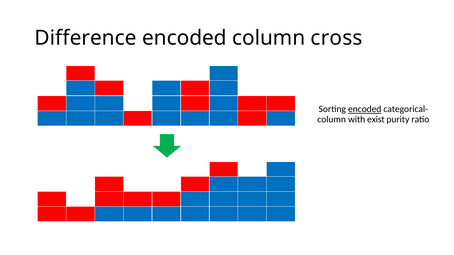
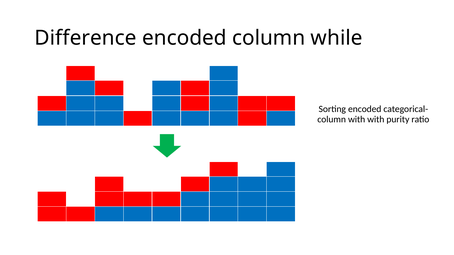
cross: cross -> while
encoded at (365, 109) underline: present -> none
with exist: exist -> with
